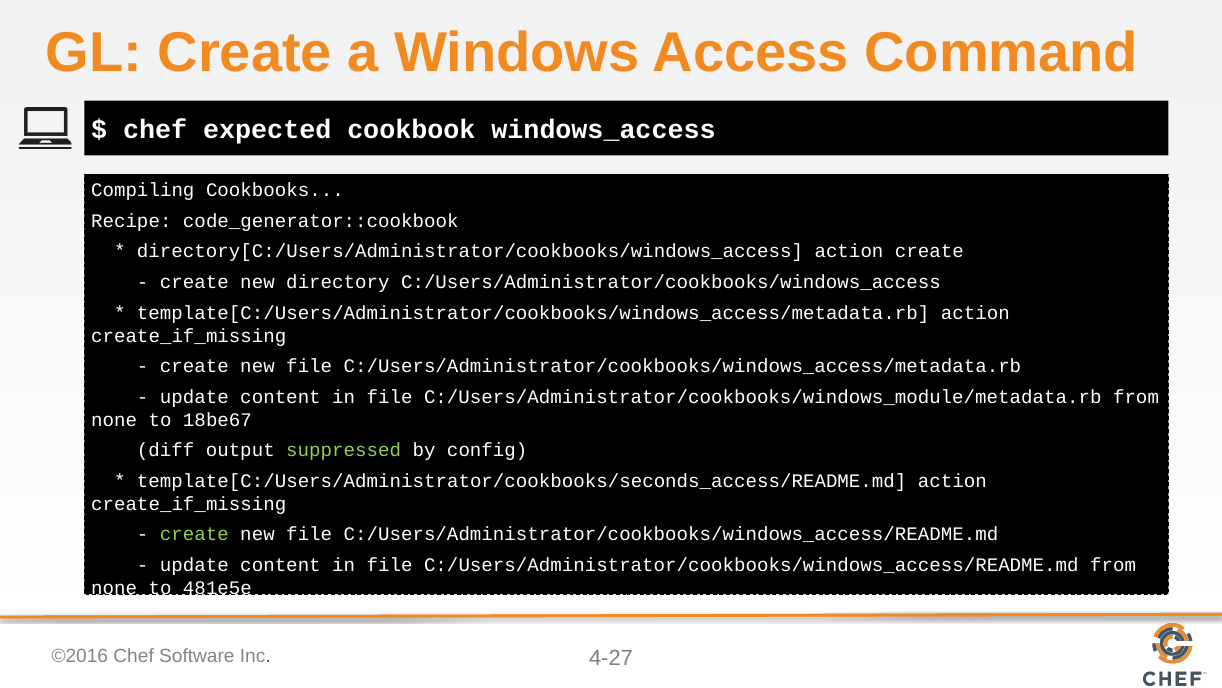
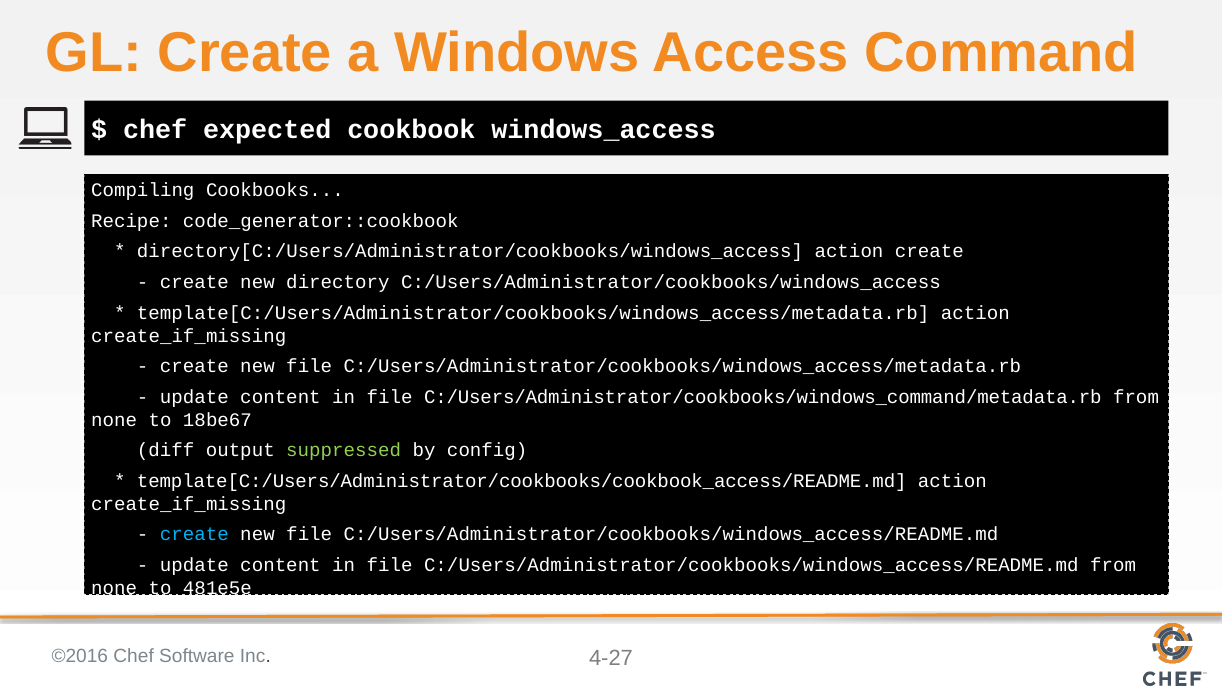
C:/Users/Administrator/cookbooks/windows_module/metadata.rb: C:/Users/Administrator/cookbooks/windows_module/metadata.rb -> C:/Users/Administrator/cookbooks/windows_command/metadata.rb
template[C:/Users/Administrator/cookbooks/seconds_access/README.md: template[C:/Users/Administrator/cookbooks/seconds_access/README.md -> template[C:/Users/Administrator/cookbooks/cookbook_access/README.md
create at (194, 534) colour: light green -> light blue
